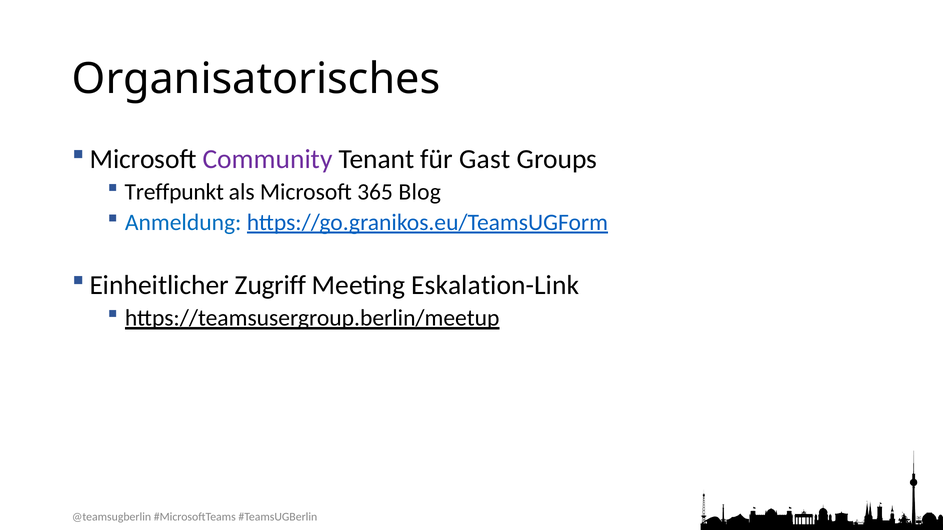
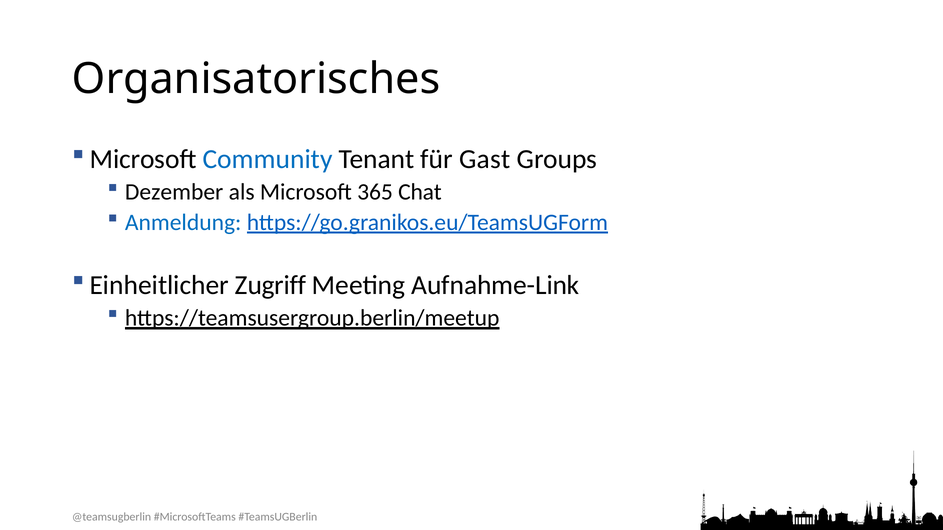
Community colour: purple -> blue
Treffpunkt: Treffpunkt -> Dezember
Blog: Blog -> Chat
Eskalation-Link: Eskalation-Link -> Aufnahme-Link
